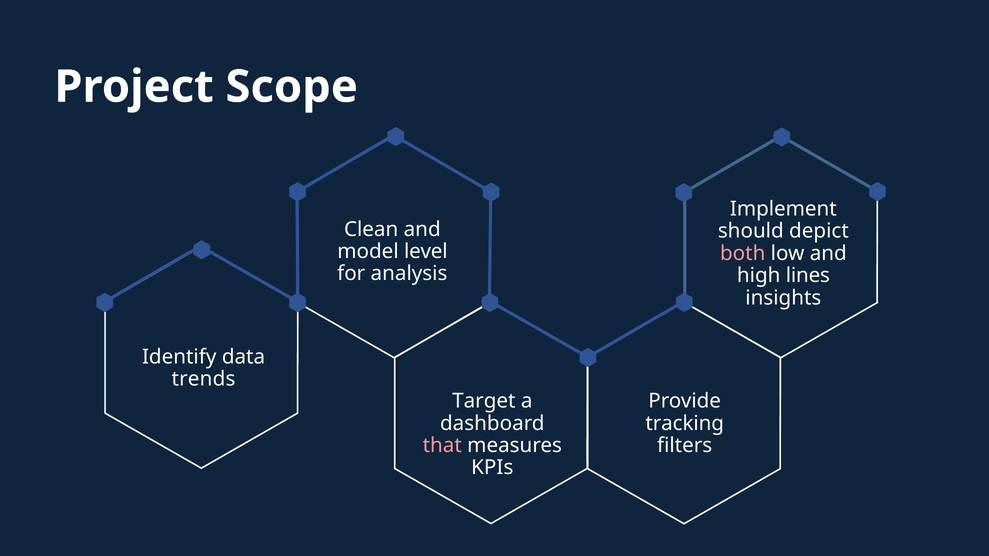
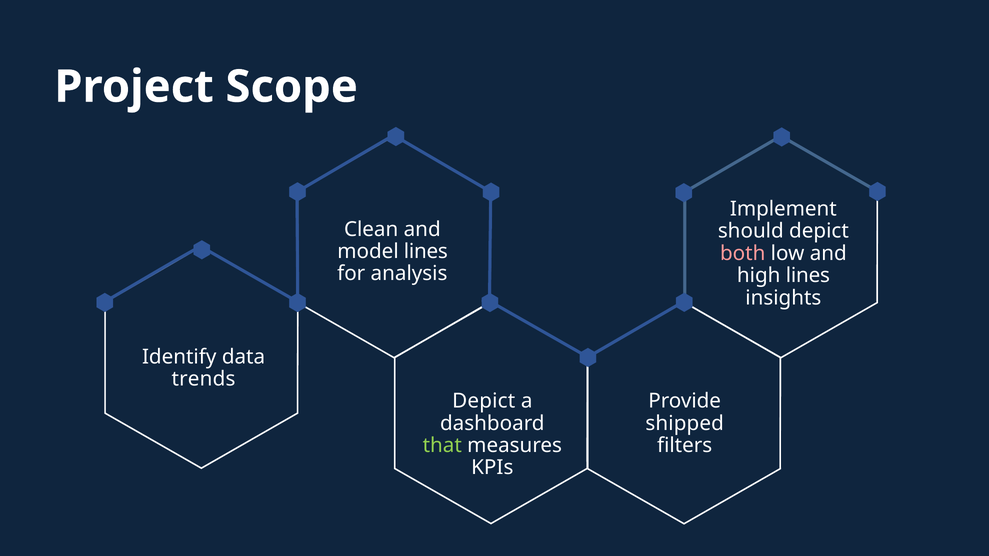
model level: level -> lines
Target at (484, 401): Target -> Depict
tracking: tracking -> shipped
that colour: pink -> light green
